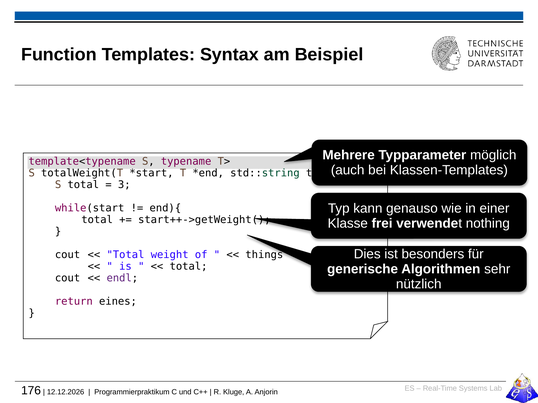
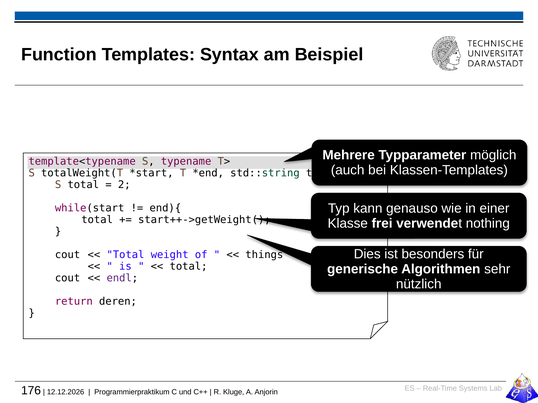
3: 3 -> 2
eines: eines -> deren
